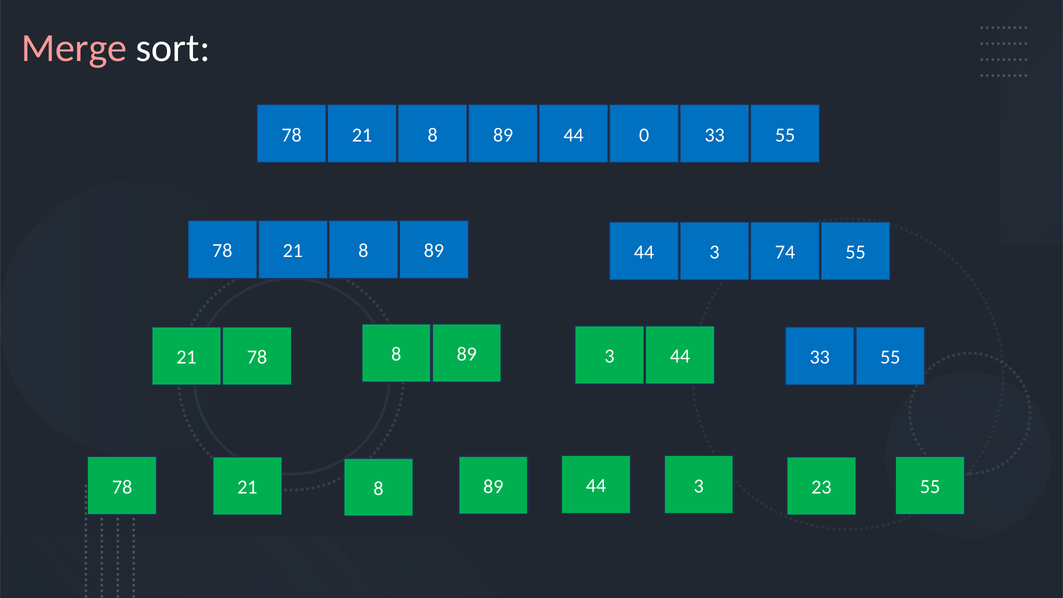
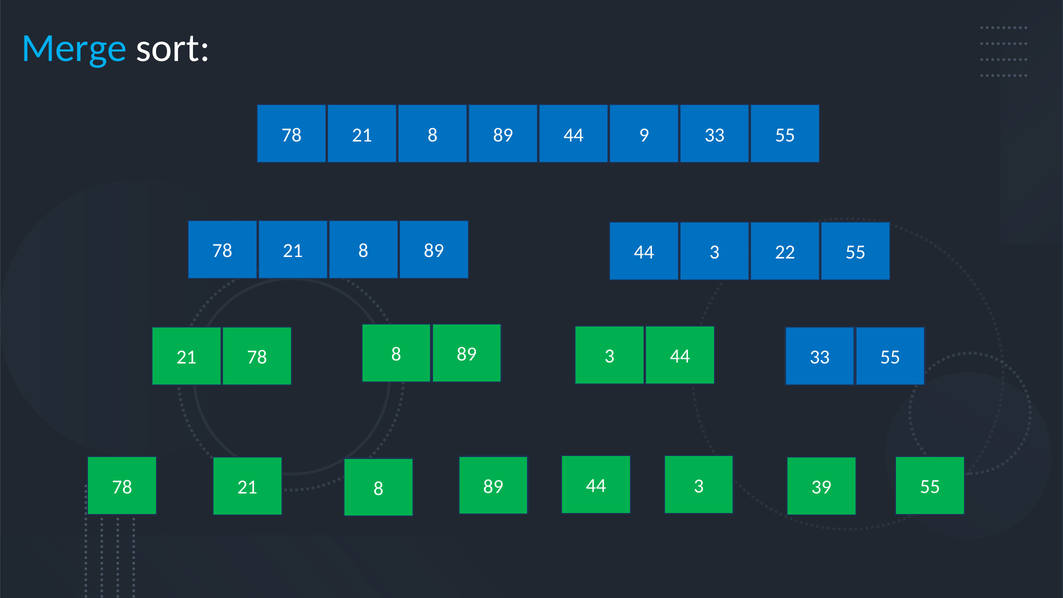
Merge colour: pink -> light blue
0: 0 -> 9
74: 74 -> 22
23: 23 -> 39
